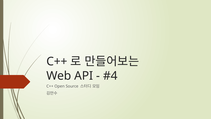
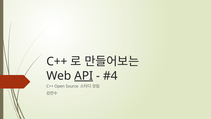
API underline: none -> present
